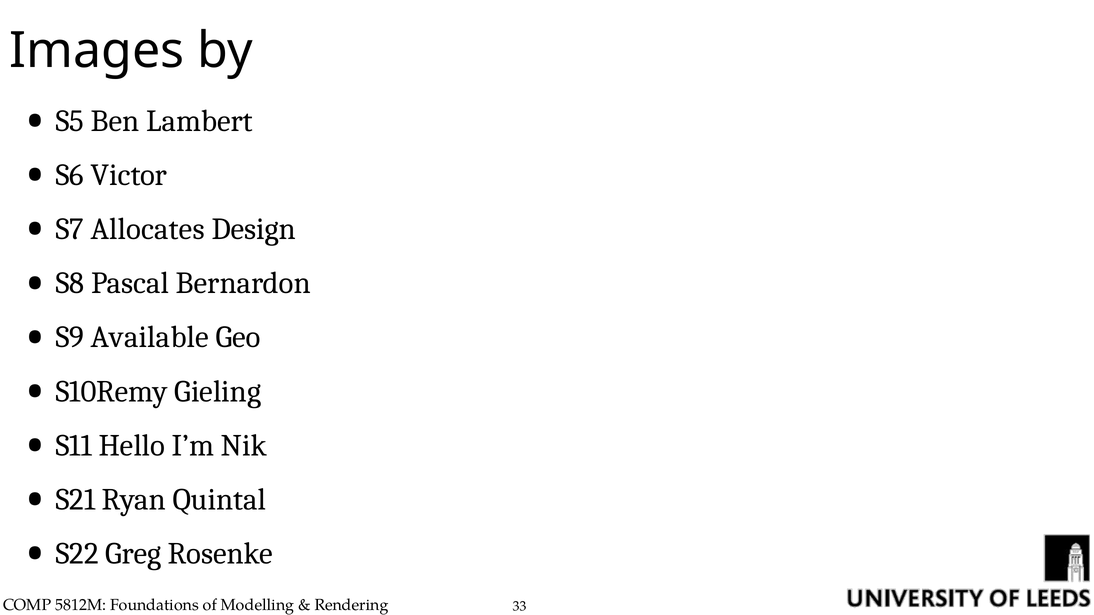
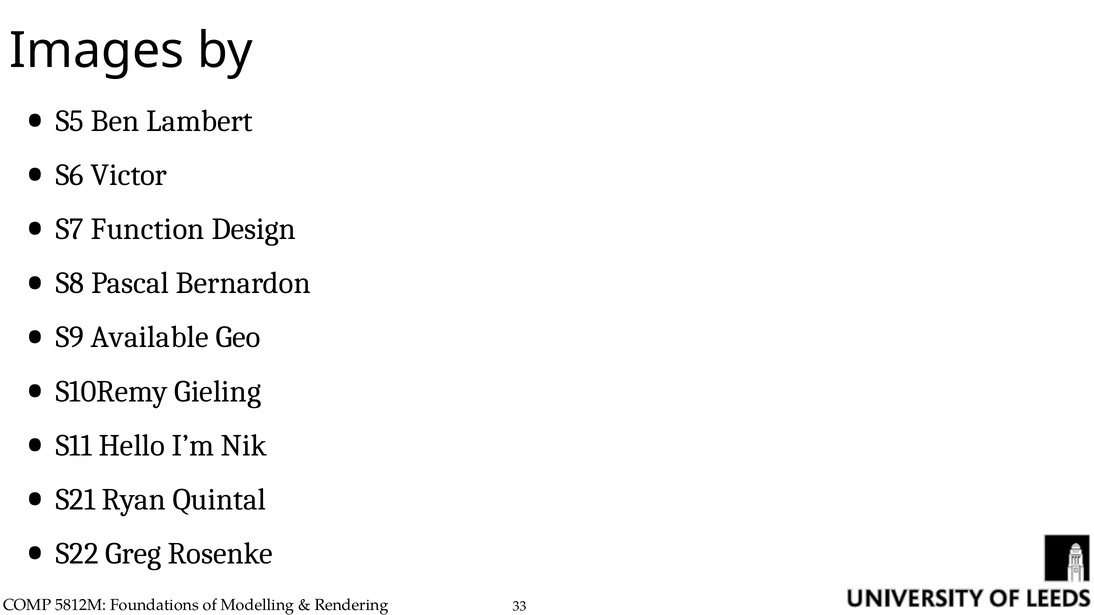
Allocates: Allocates -> Function
